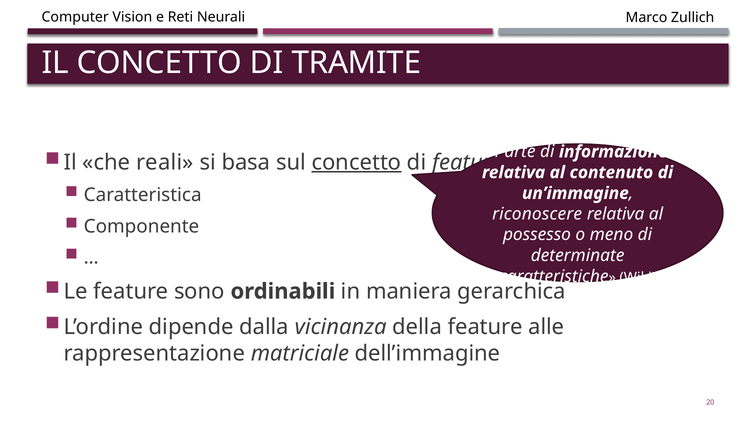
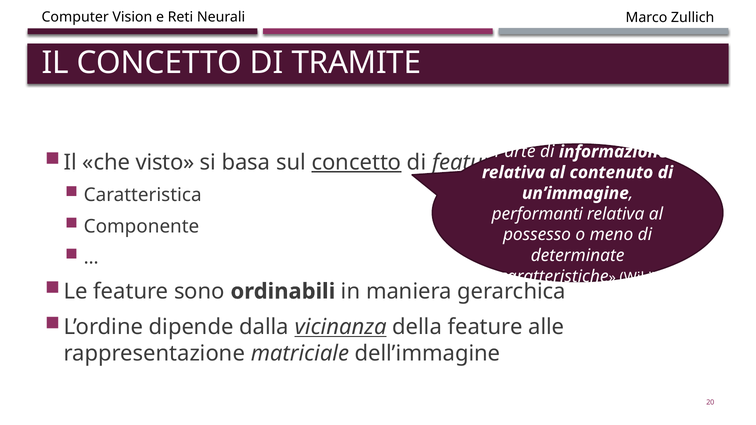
reali: reali -> visto
riconoscere: riconoscere -> performanti
vicinanza underline: none -> present
